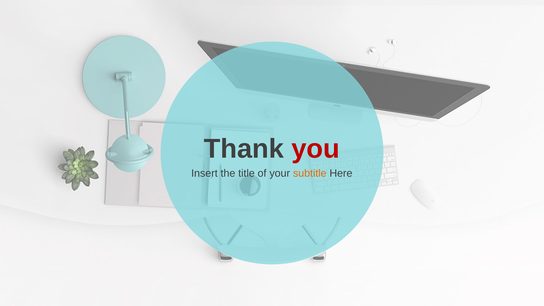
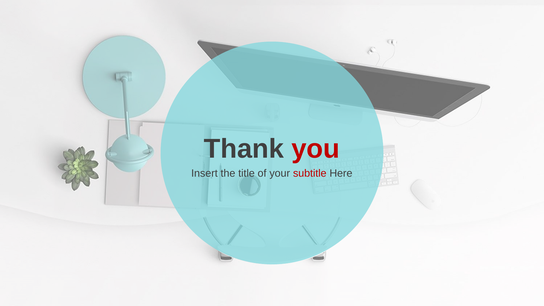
subtitle colour: orange -> red
